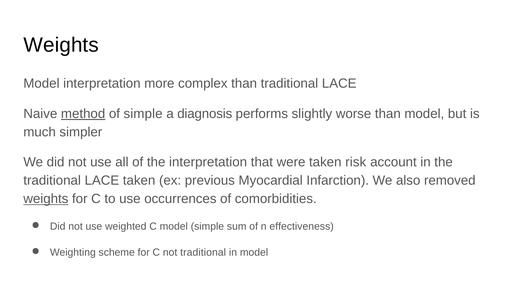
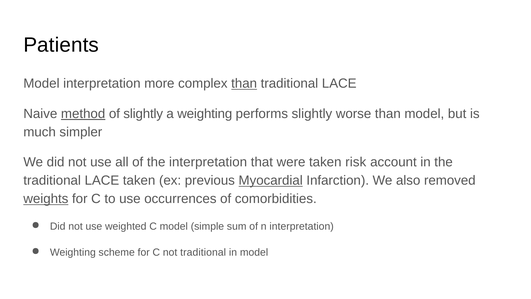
Weights at (61, 45): Weights -> Patients
than at (244, 84) underline: none -> present
of simple: simple -> slightly
a diagnosis: diagnosis -> weighting
Myocardial underline: none -> present
n effectiveness: effectiveness -> interpretation
